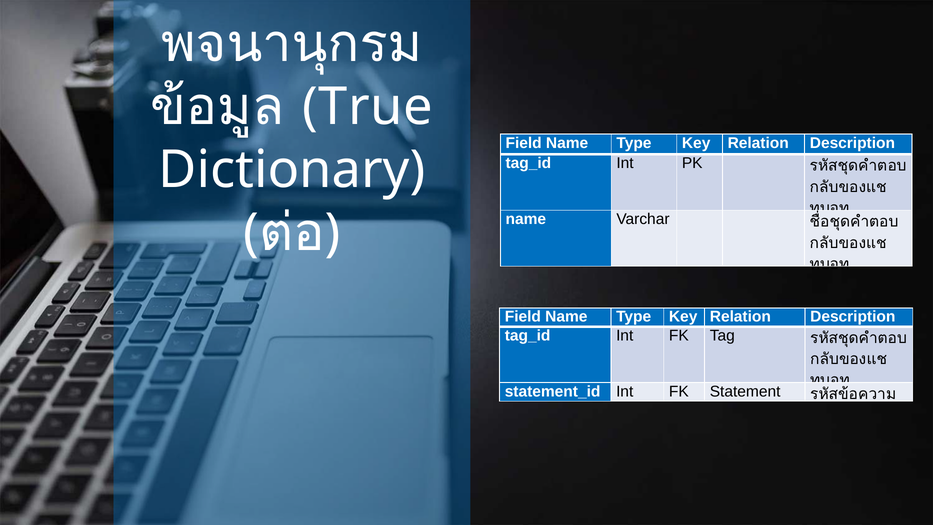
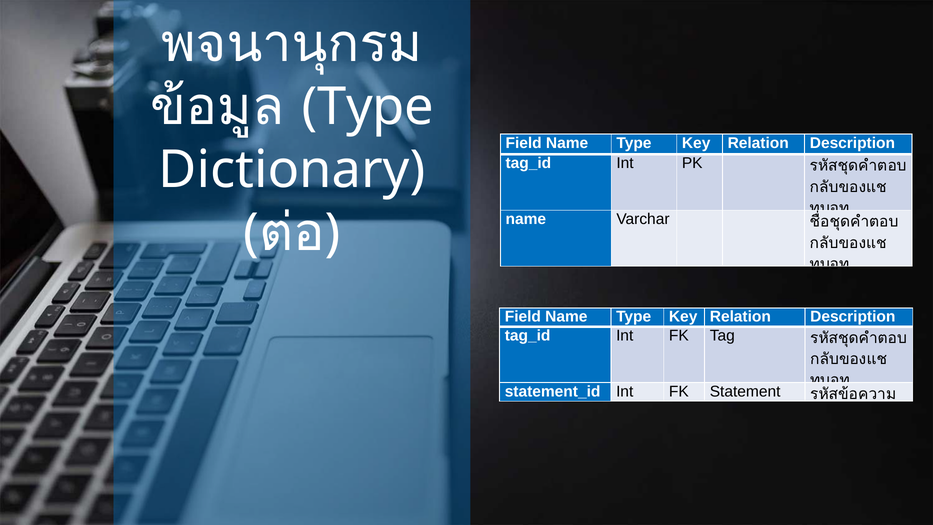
True at (368, 107): True -> Type
